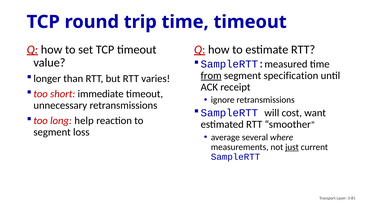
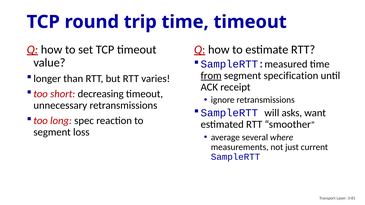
immediate: immediate -> decreasing
cost: cost -> asks
help: help -> spec
just underline: present -> none
